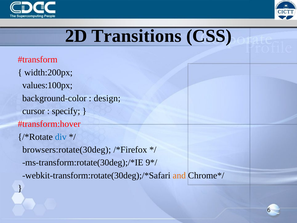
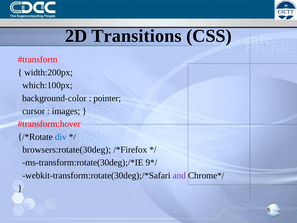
values:100px: values:100px -> which:100px
design: design -> pointer
specify: specify -> images
and colour: orange -> purple
